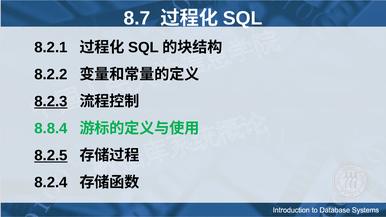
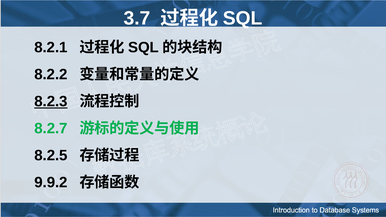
8.7: 8.7 -> 3.7
8.8.4: 8.8.4 -> 8.2.7
8.2.5 underline: present -> none
8.2.4: 8.2.4 -> 9.9.2
